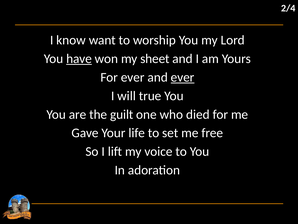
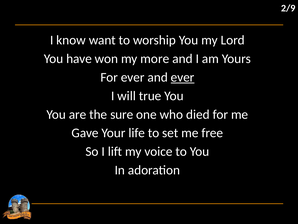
2/4: 2/4 -> 2/9
have underline: present -> none
sheet: sheet -> more
guilt: guilt -> sure
